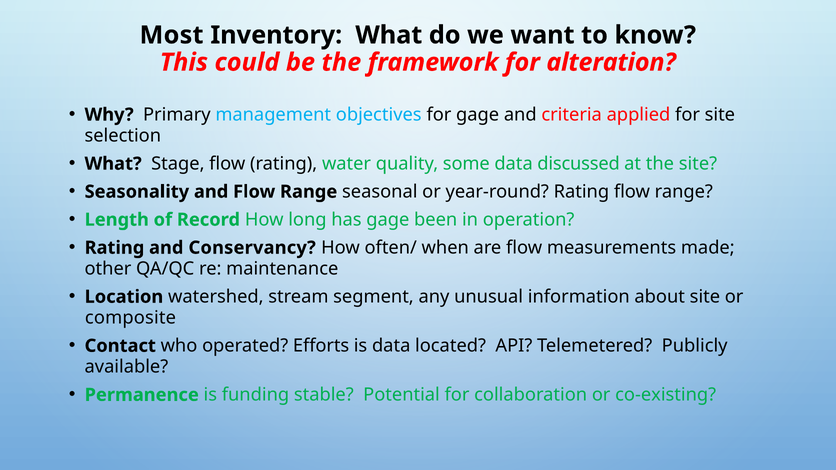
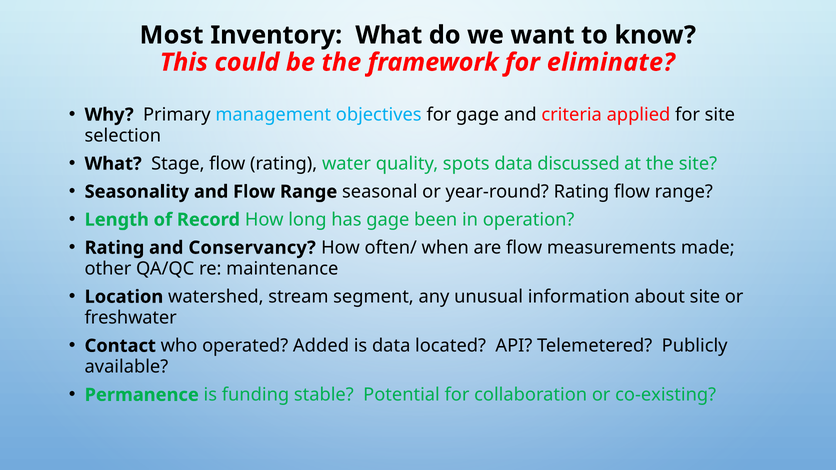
alteration: alteration -> eliminate
some: some -> spots
composite: composite -> freshwater
Efforts: Efforts -> Added
